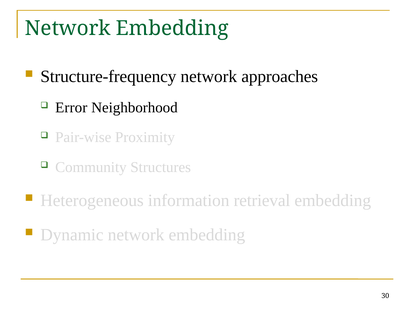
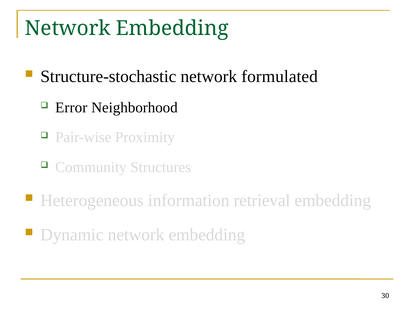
Structure-frequency: Structure-frequency -> Structure-stochastic
approaches: approaches -> formulated
